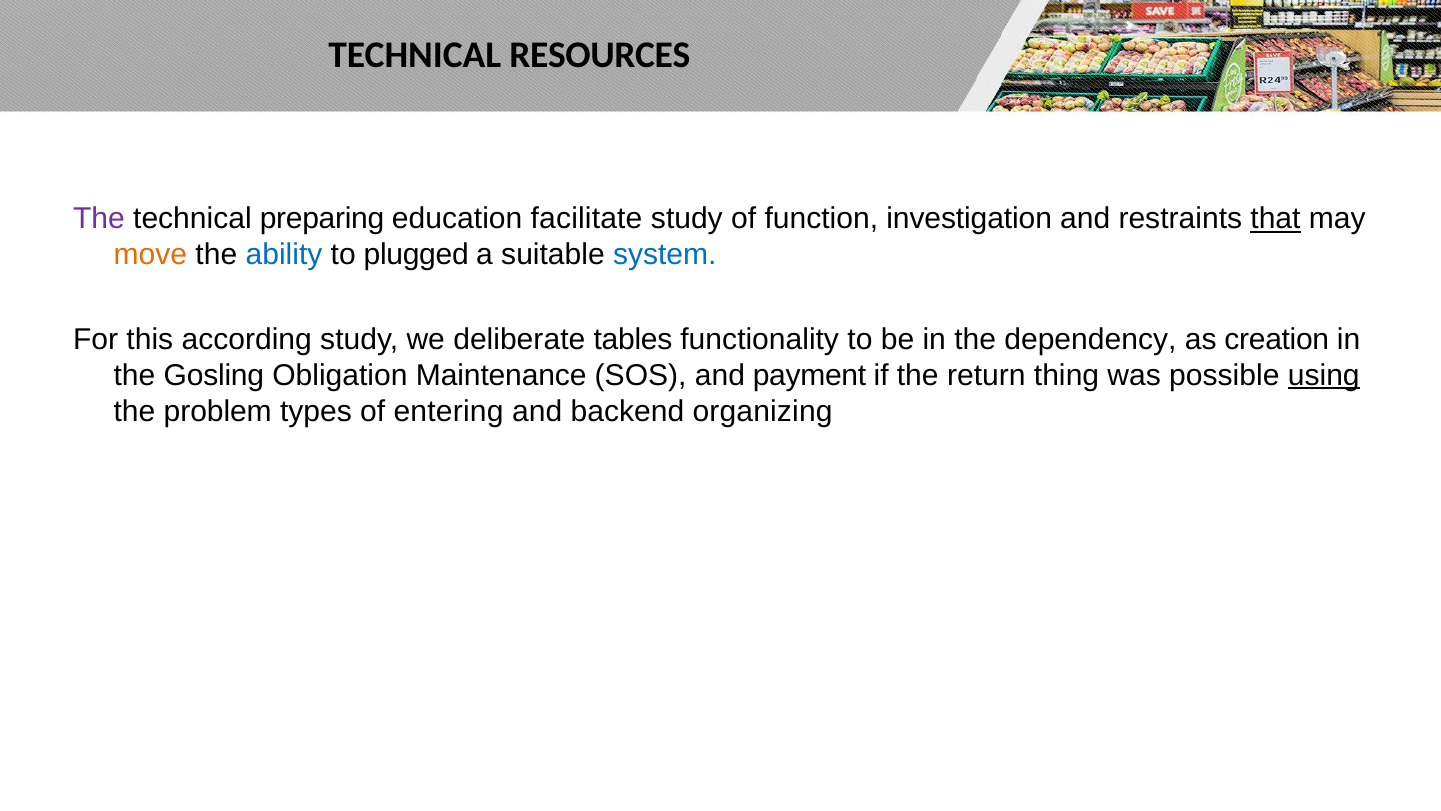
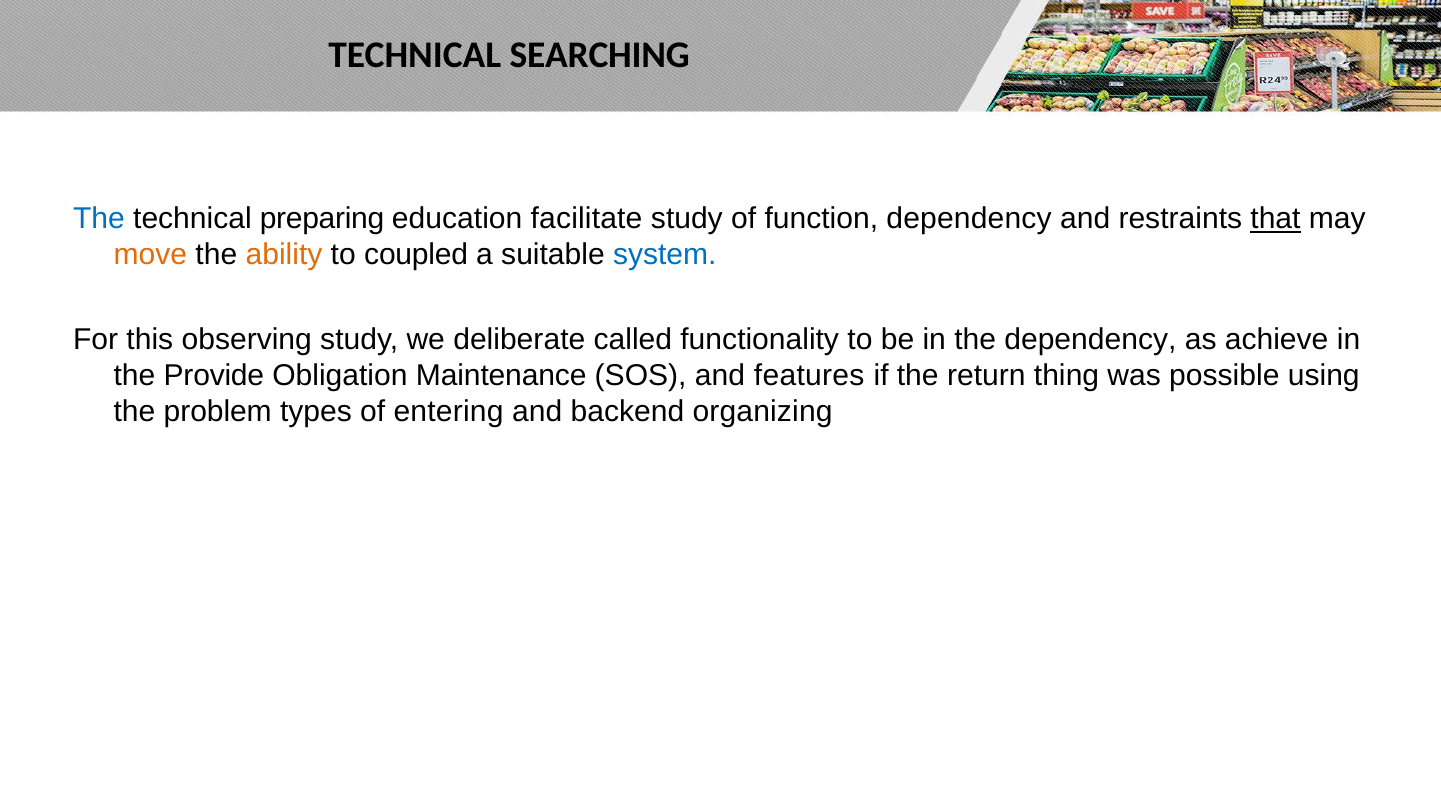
RESOURCES: RESOURCES -> SEARCHING
The at (99, 219) colour: purple -> blue
function investigation: investigation -> dependency
ability colour: blue -> orange
plugged: plugged -> coupled
according: according -> observing
tables: tables -> called
creation: creation -> achieve
Gosling: Gosling -> Provide
payment: payment -> features
using underline: present -> none
